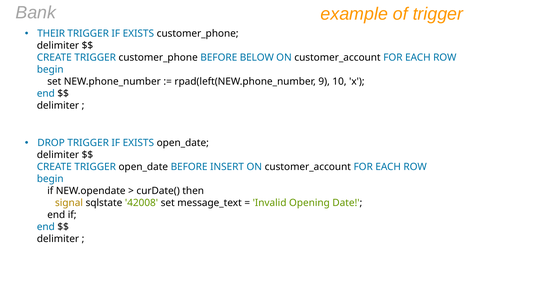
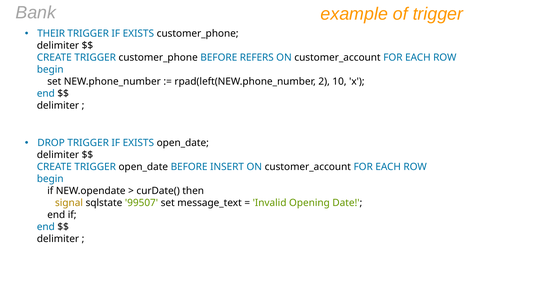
BELOW: BELOW -> REFERS
9: 9 -> 2
42008: 42008 -> 99507
